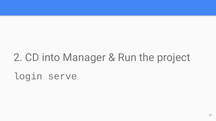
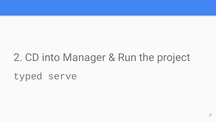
login: login -> typed
